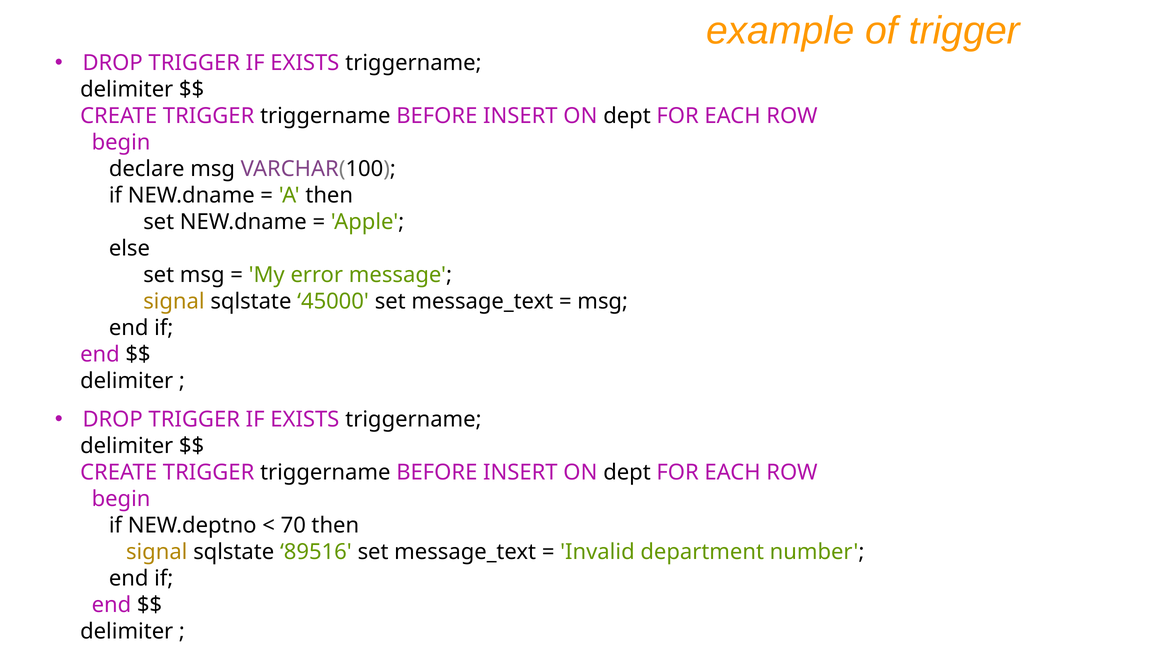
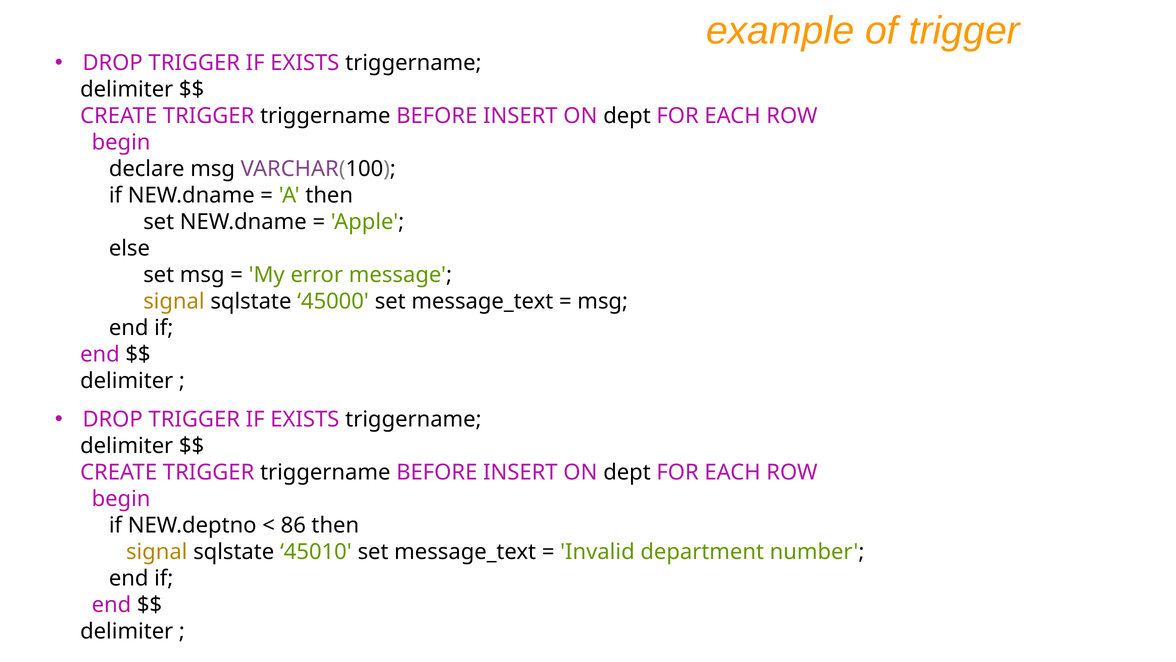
70: 70 -> 86
89516: 89516 -> 45010
